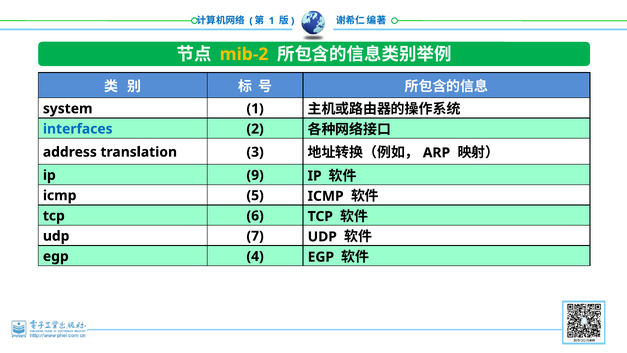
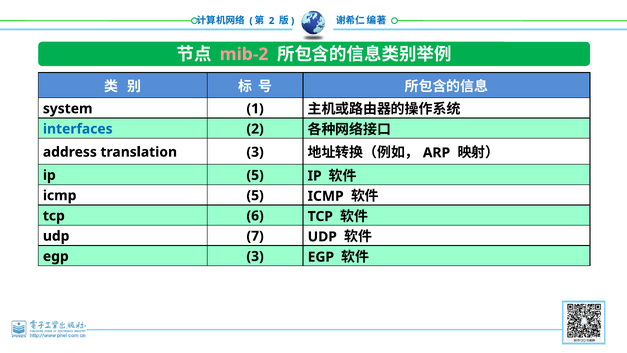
1 at (272, 21): 1 -> 2
mib-2 colour: yellow -> pink
ip 9: 9 -> 5
egp 4: 4 -> 3
